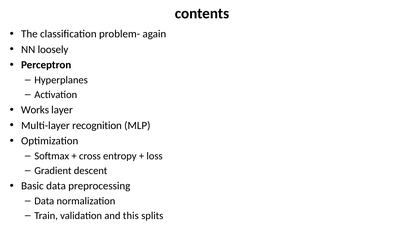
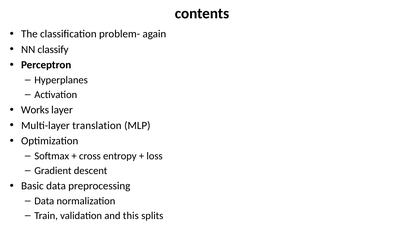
loosely: loosely -> classify
recognition: recognition -> translation
